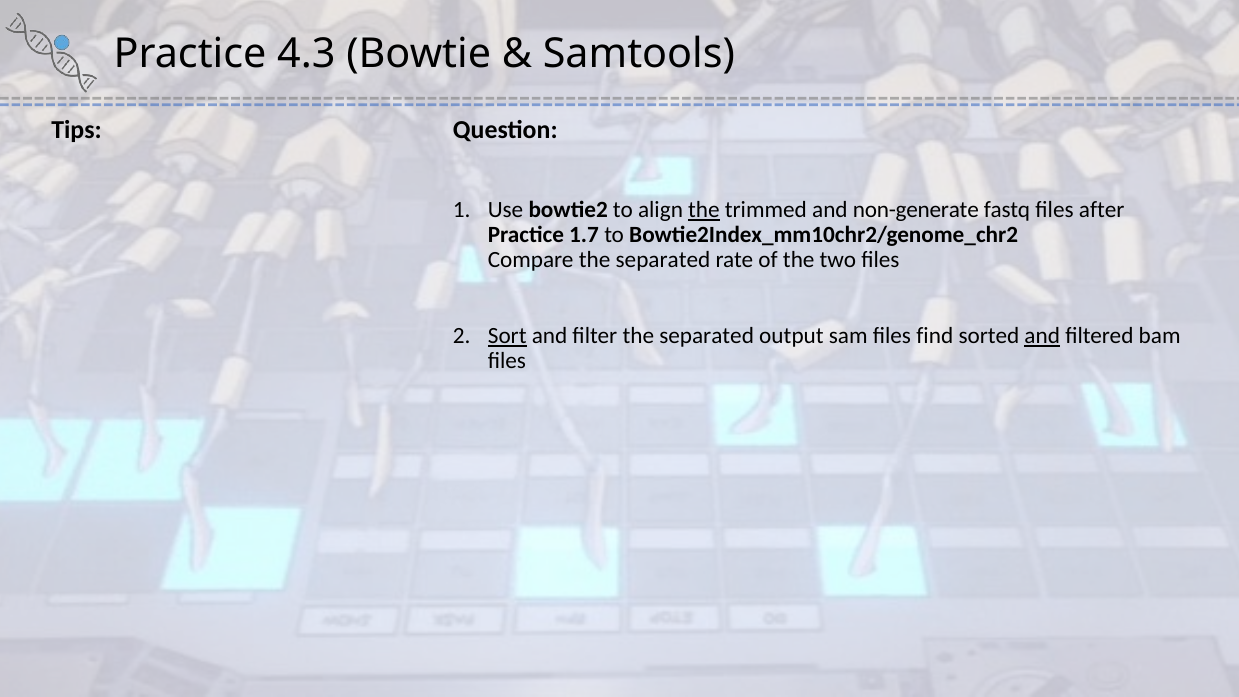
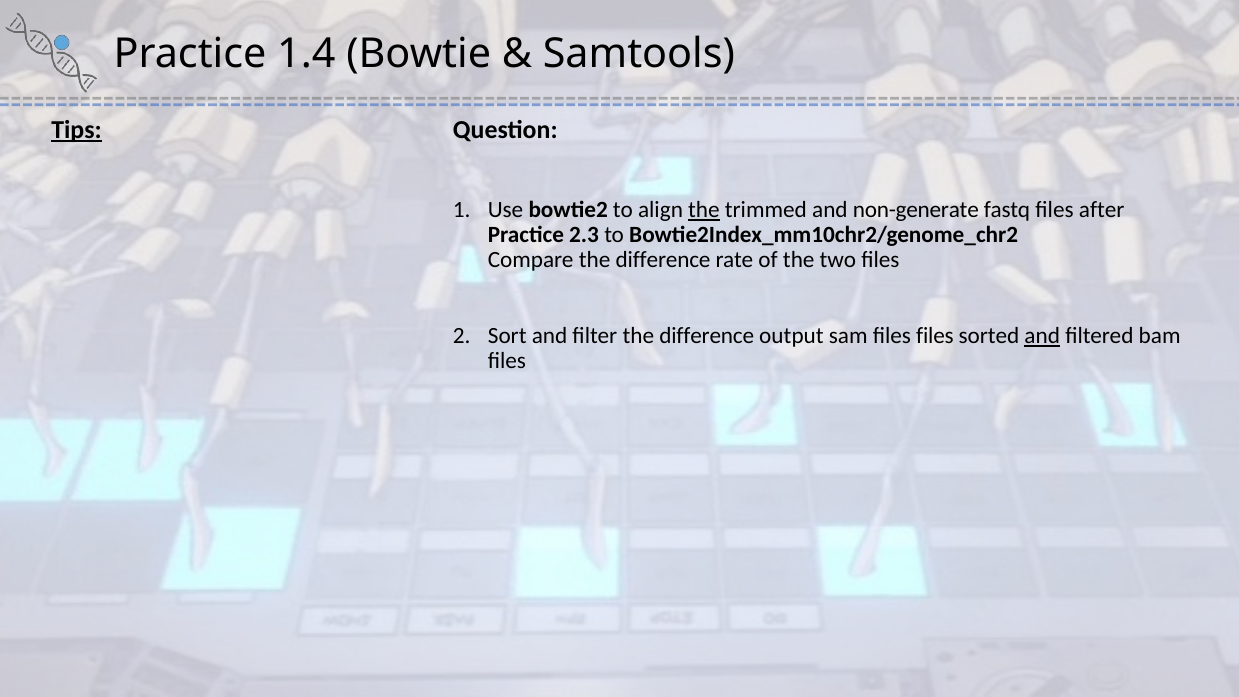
4.3: 4.3 -> 1.4
Tips underline: none -> present
1.7: 1.7 -> 2.3
Compare the separated: separated -> difference
Sort underline: present -> none
filter the separated: separated -> difference
files find: find -> files
